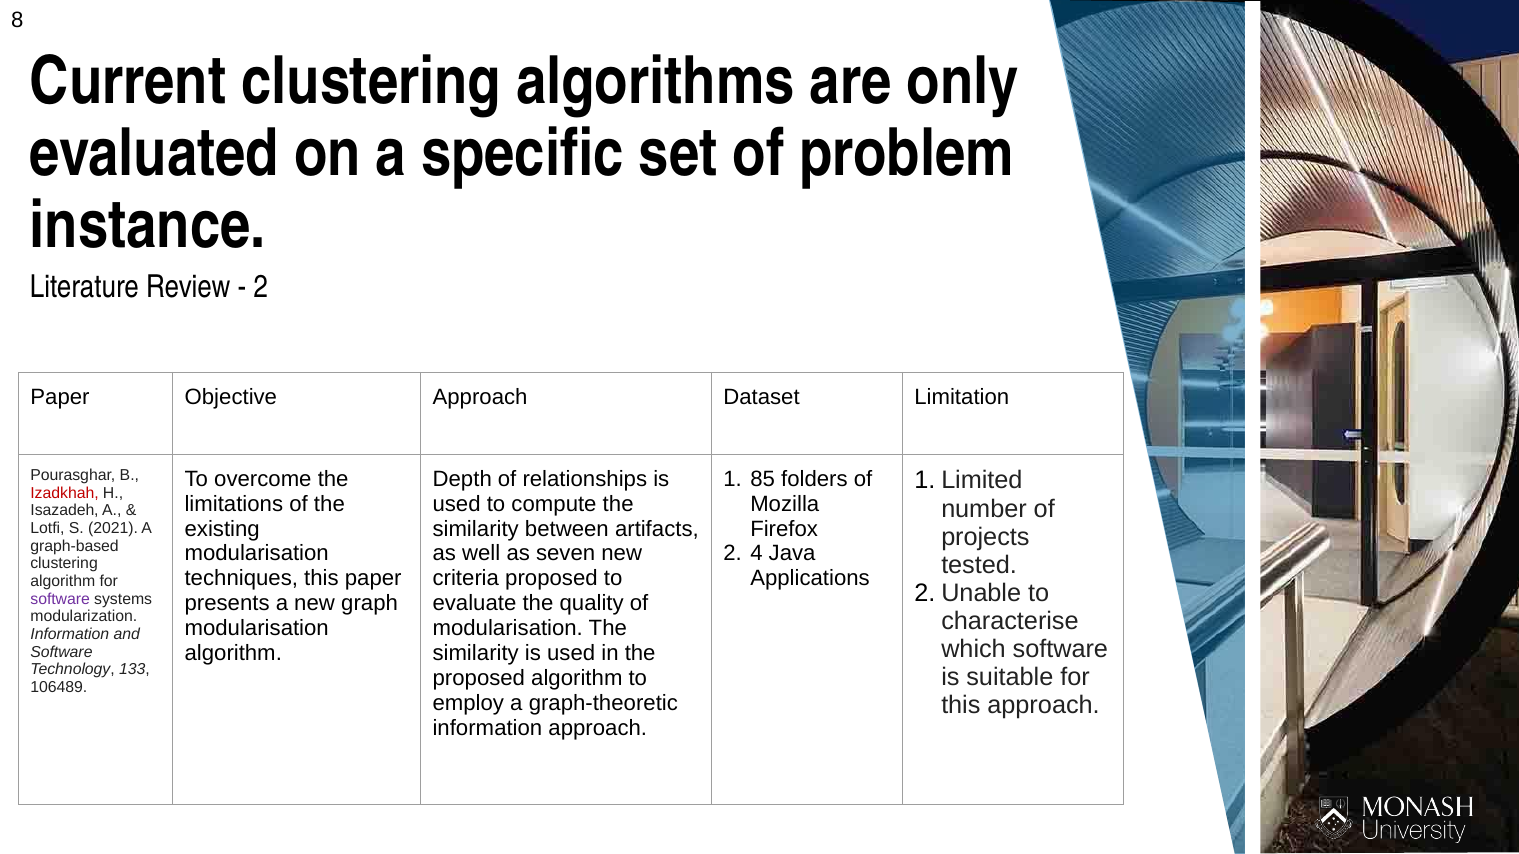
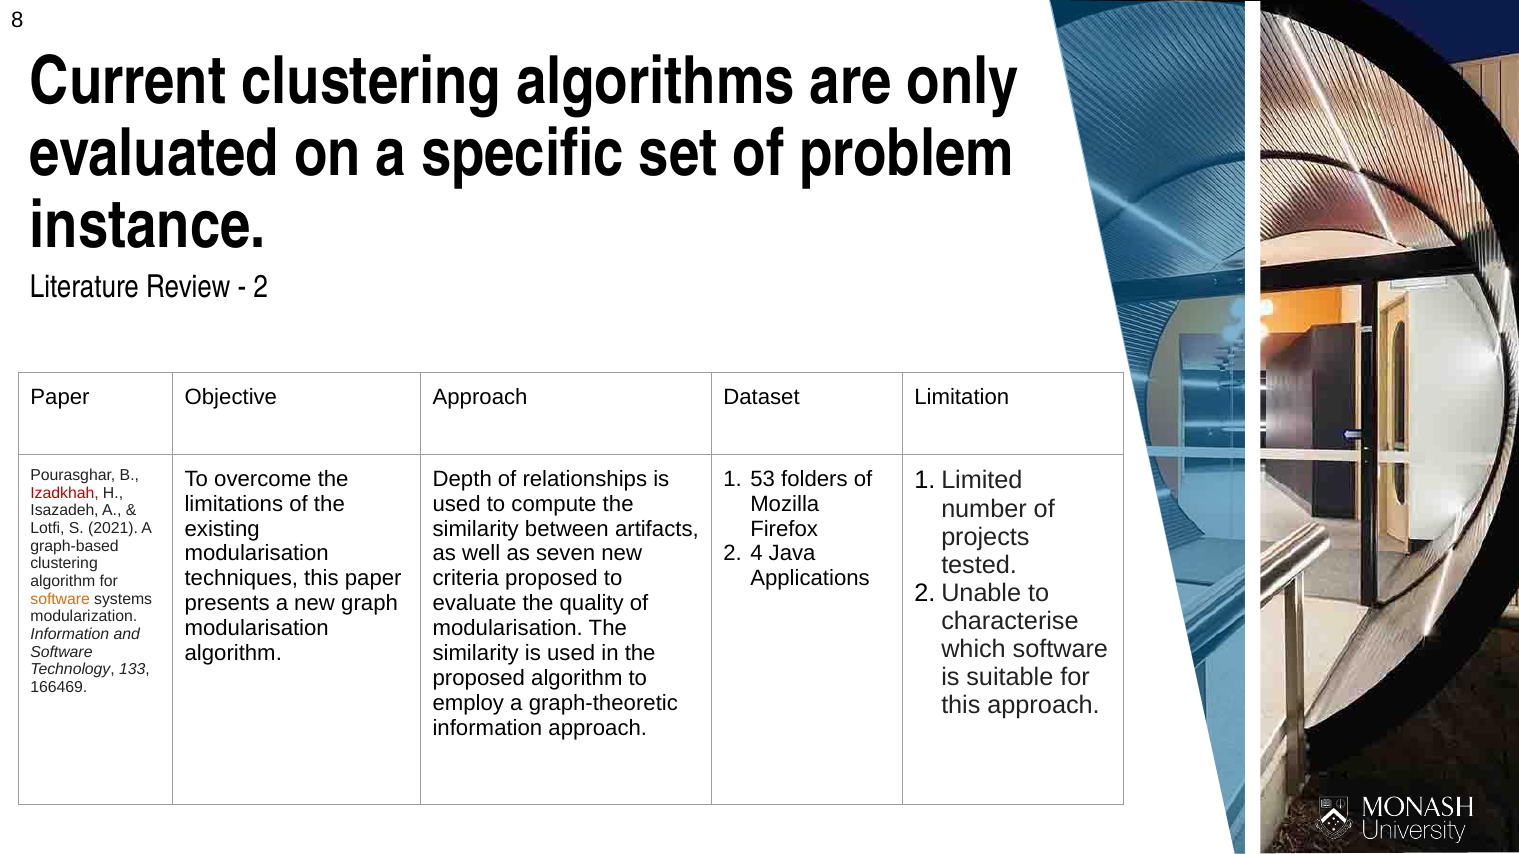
85: 85 -> 53
software at (60, 599) colour: purple -> orange
106489: 106489 -> 166469
